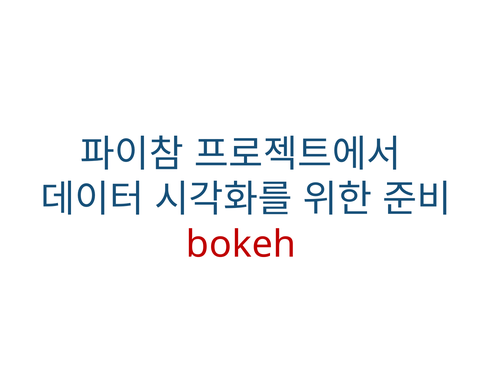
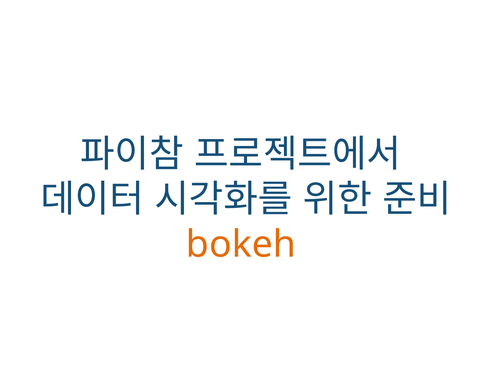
bokeh colour: red -> orange
